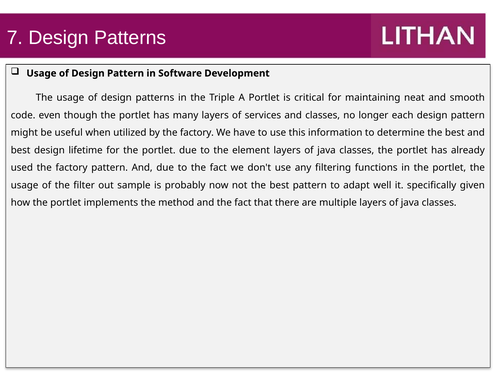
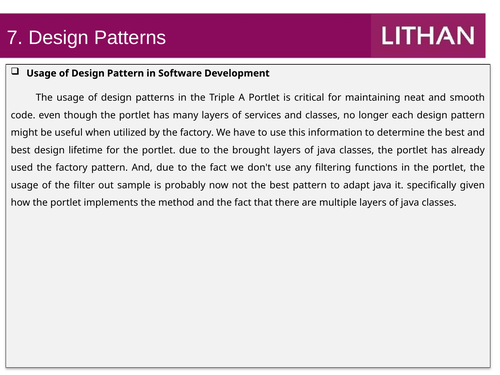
element: element -> brought
adapt well: well -> java
